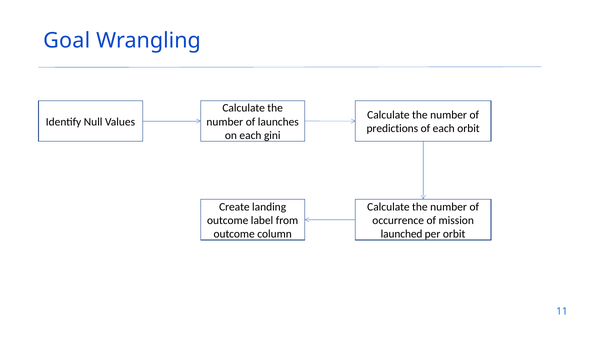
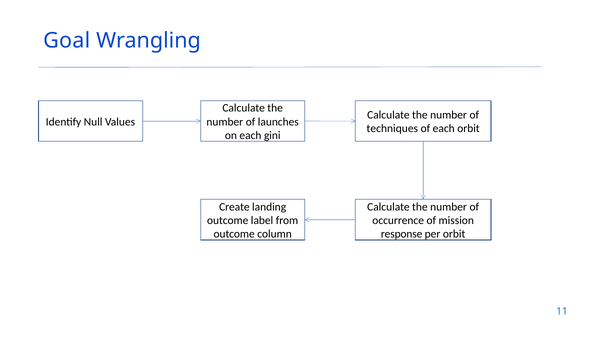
predictions: predictions -> techniques
launched: launched -> response
